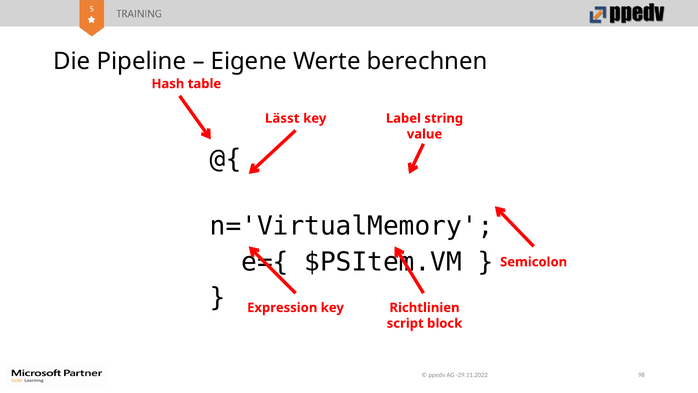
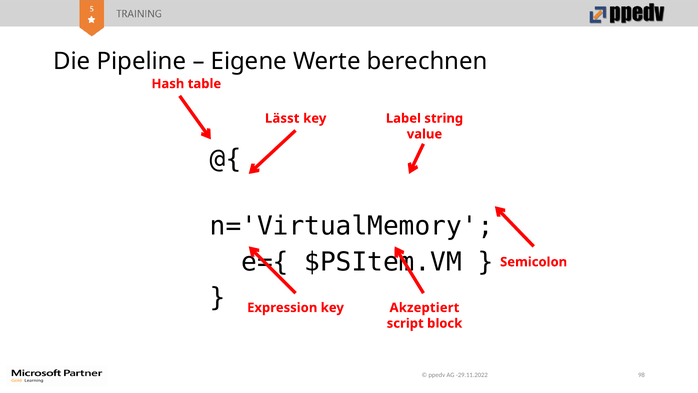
Richtlinien: Richtlinien -> Akzeptiert
